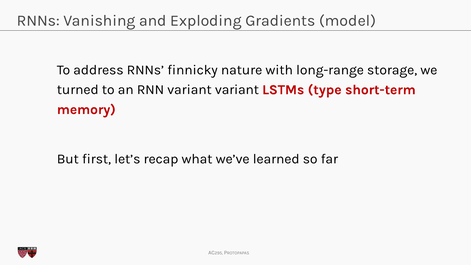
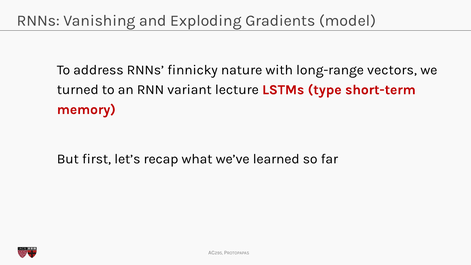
storage: storage -> vectors
variant variant: variant -> lecture
